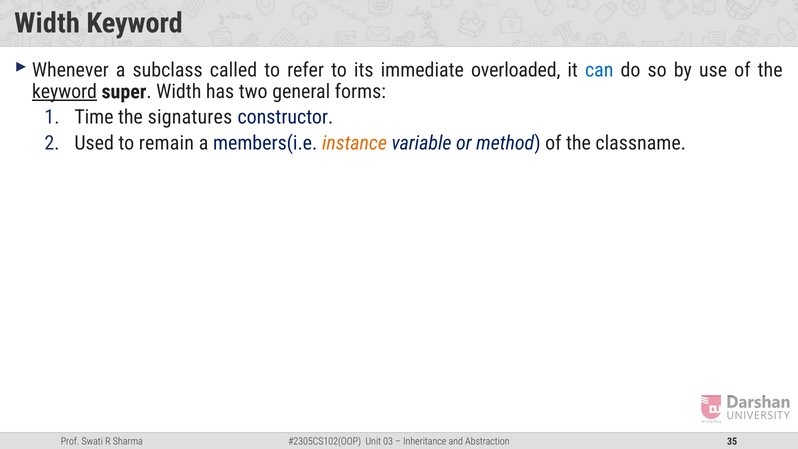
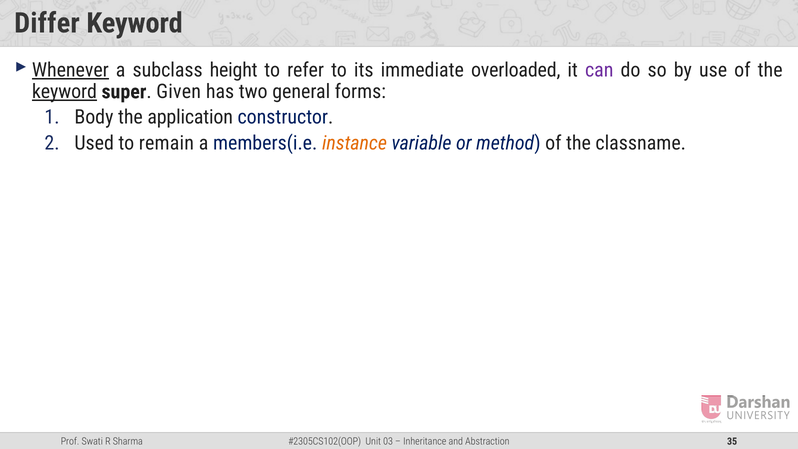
Width at (47, 23): Width -> Differ
Whenever underline: none -> present
called: called -> height
can colour: blue -> purple
super Width: Width -> Given
Time: Time -> Body
signatures: signatures -> application
